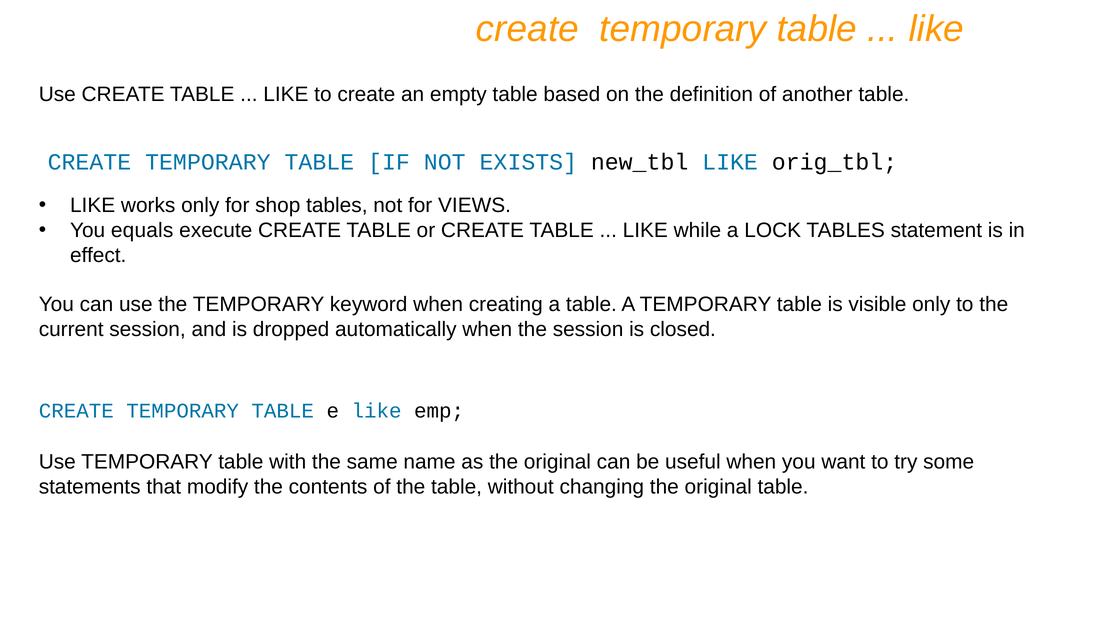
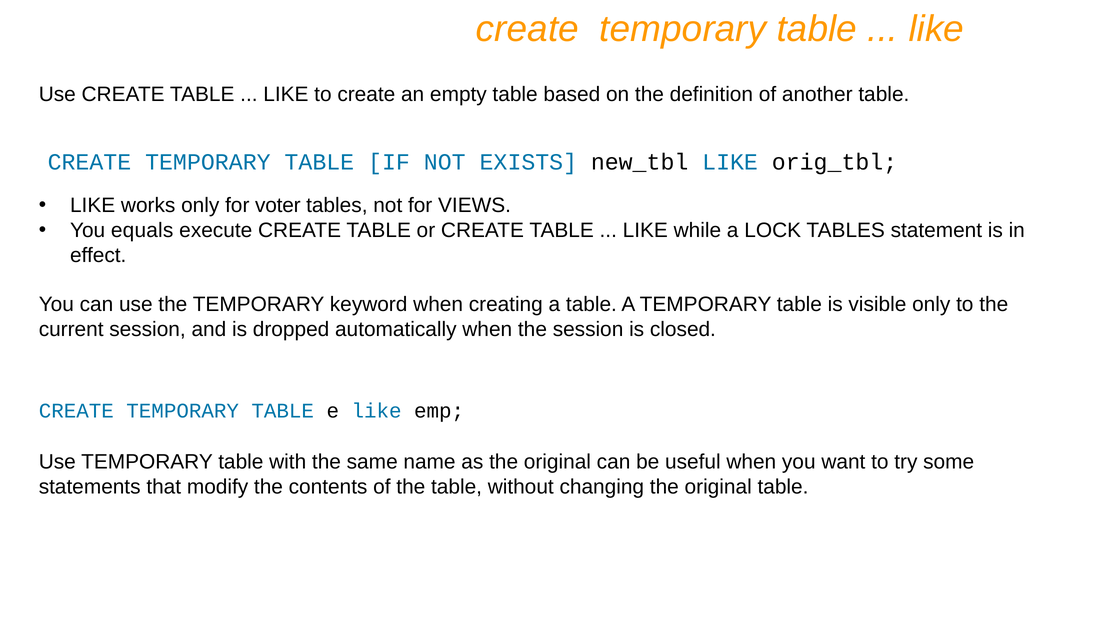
shop: shop -> voter
